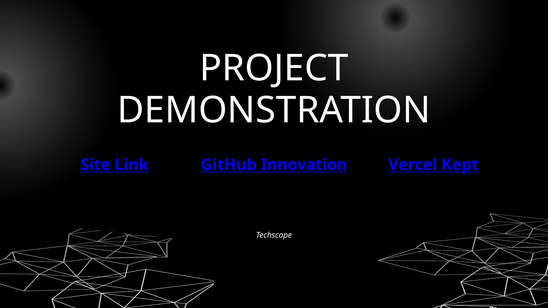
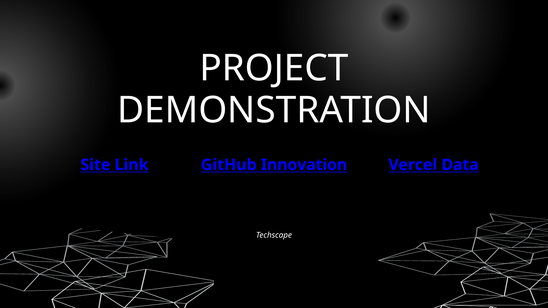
Kept: Kept -> Data
